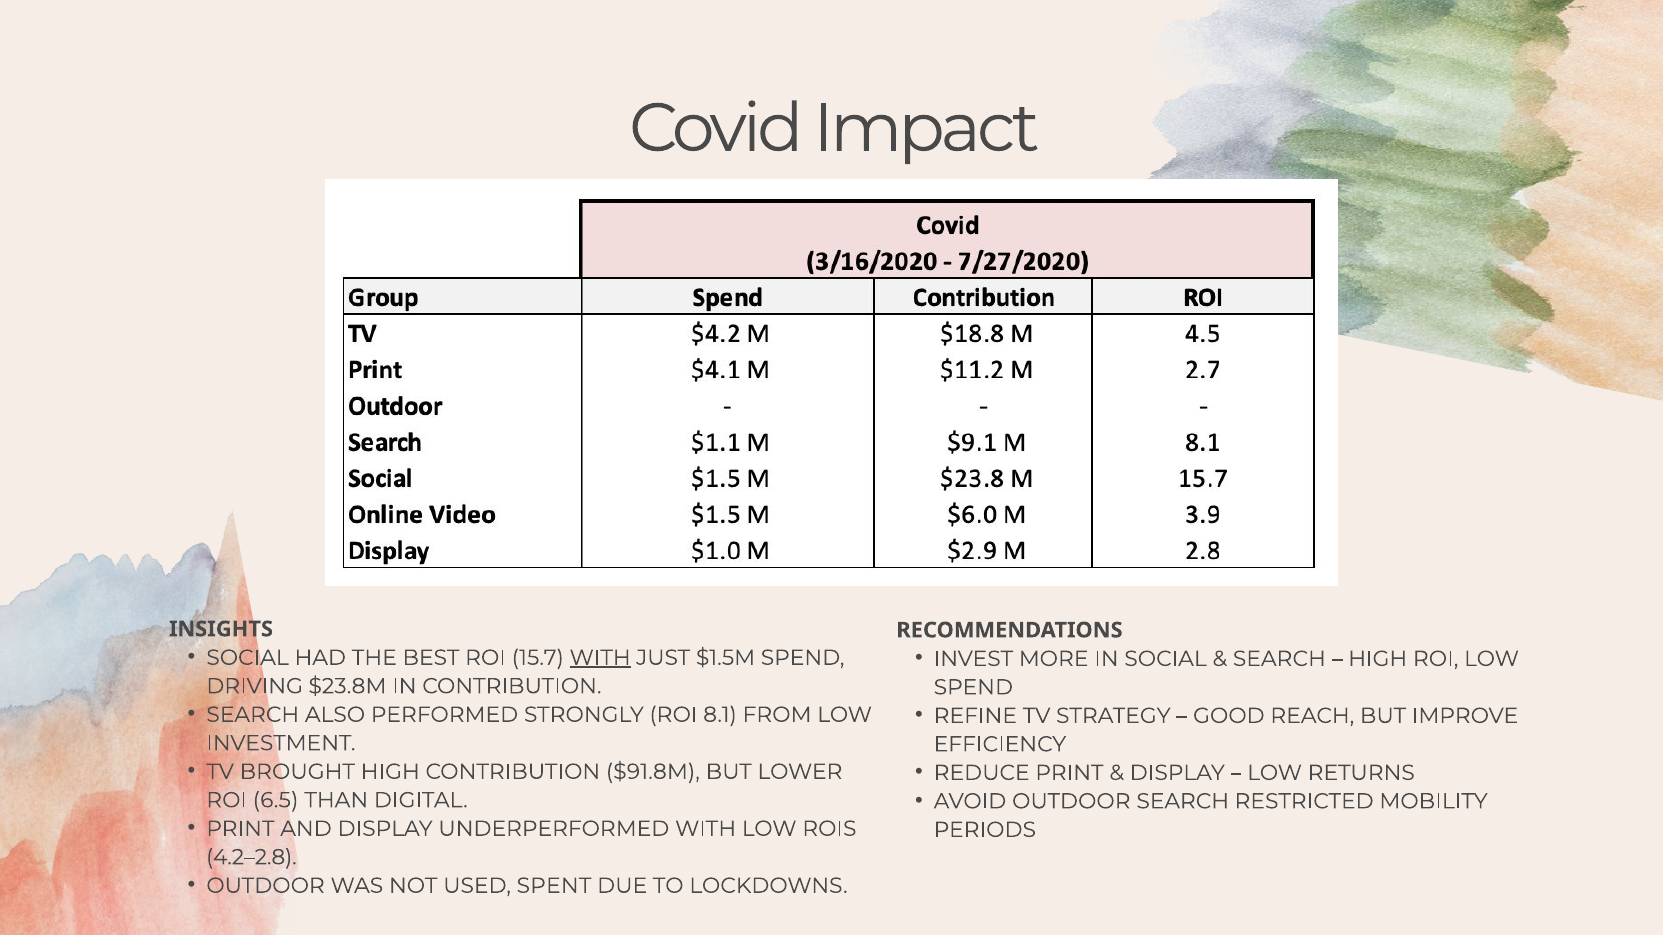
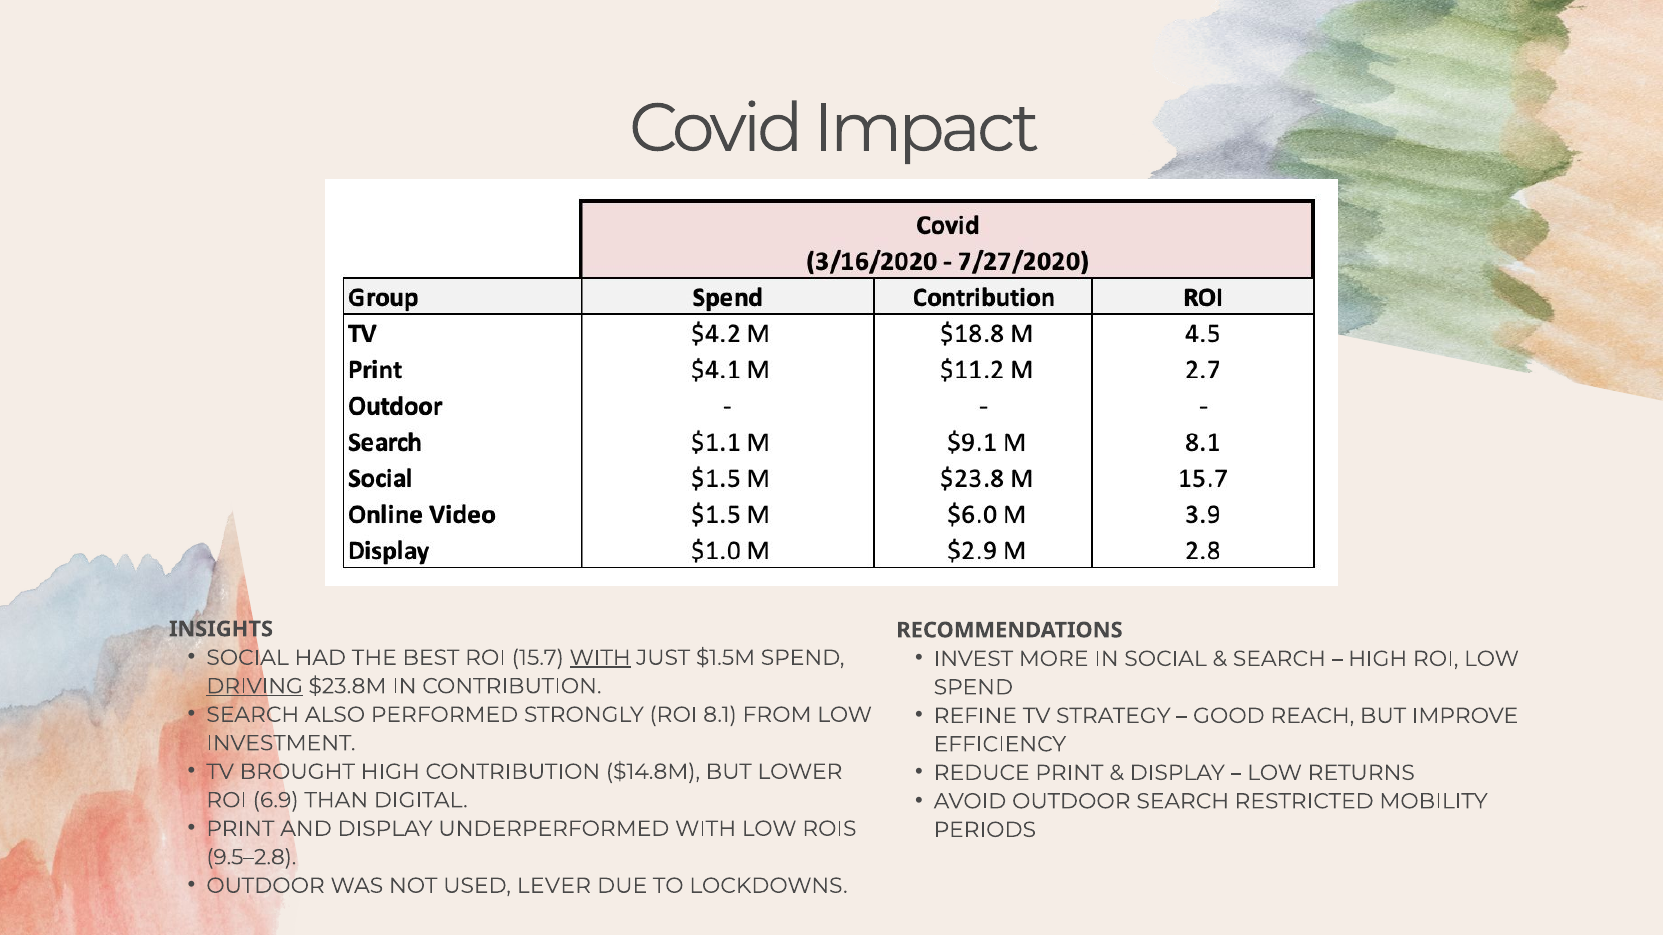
DRIVING underline: none -> present
$91.8M: $91.8M -> $14.8M
6.5: 6.5 -> 6.9
4.2–2.8: 4.2–2.8 -> 9.5–2.8
SPENT: SPENT -> LEVER
